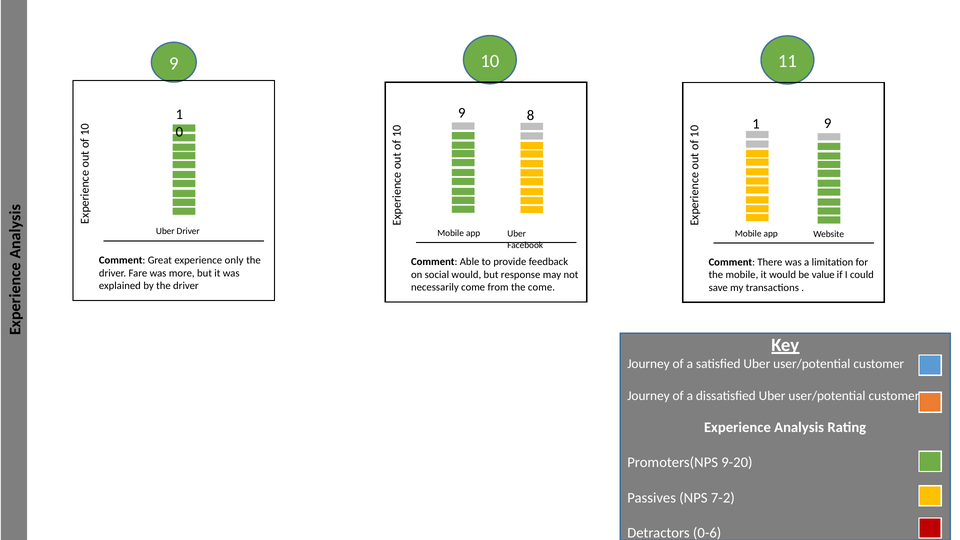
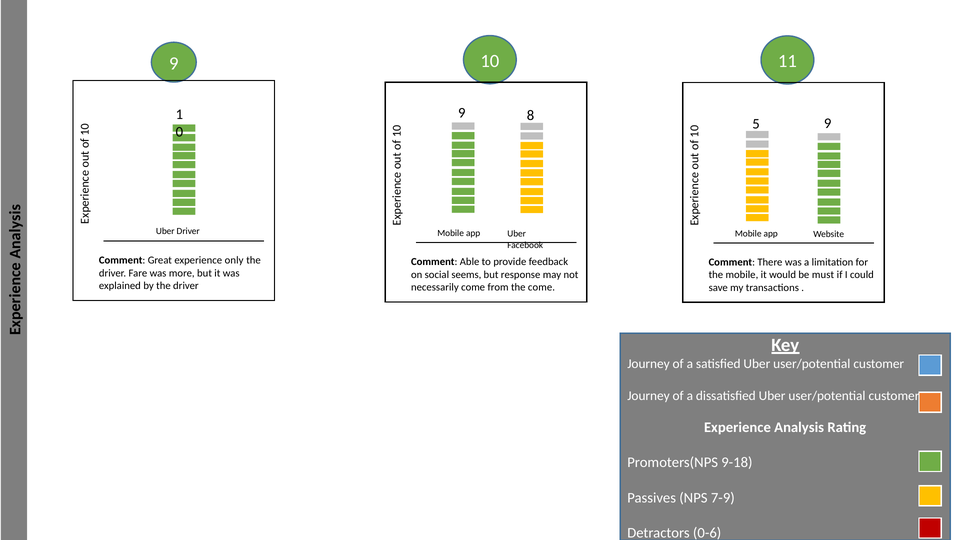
1 at (756, 124): 1 -> 5
social would: would -> seems
value: value -> must
9-20: 9-20 -> 9-18
7-2: 7-2 -> 7-9
